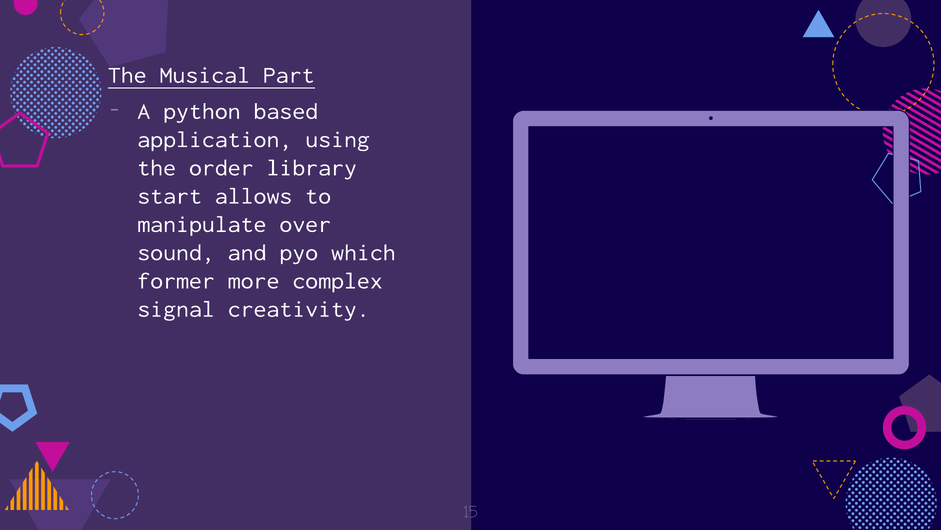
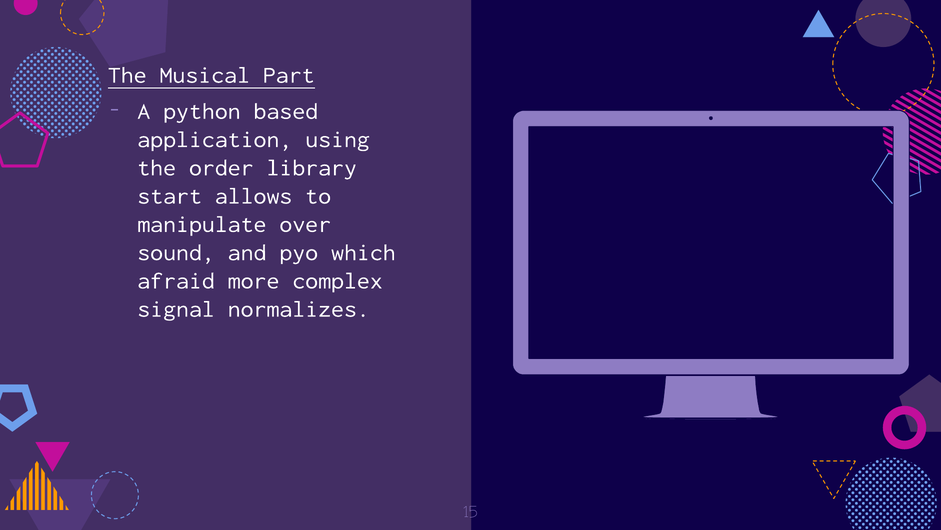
former: former -> afraid
creativity: creativity -> normalizes
